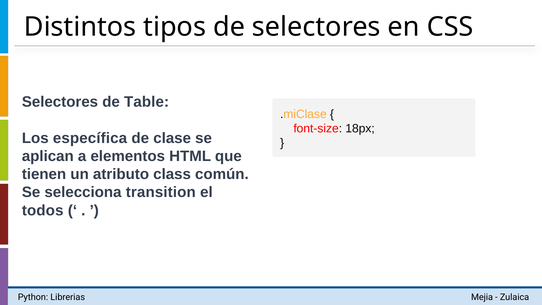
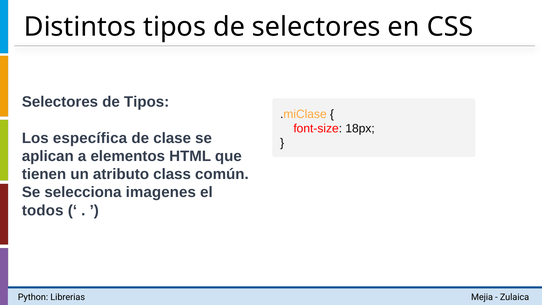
de Table: Table -> Tipos
transition: transition -> imagenes
